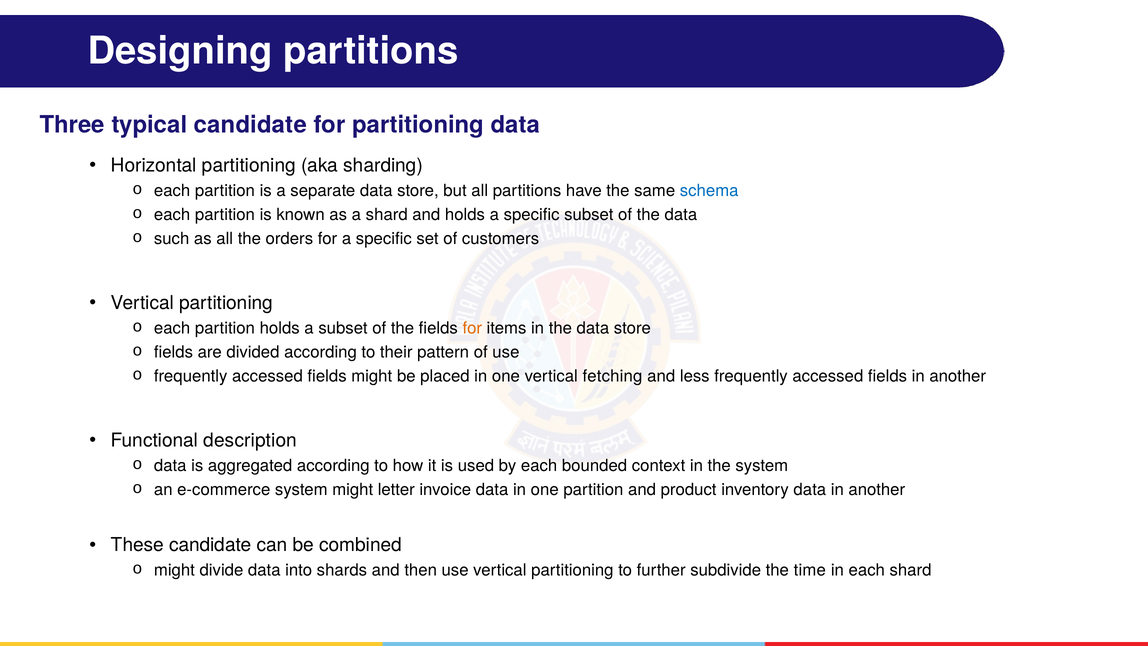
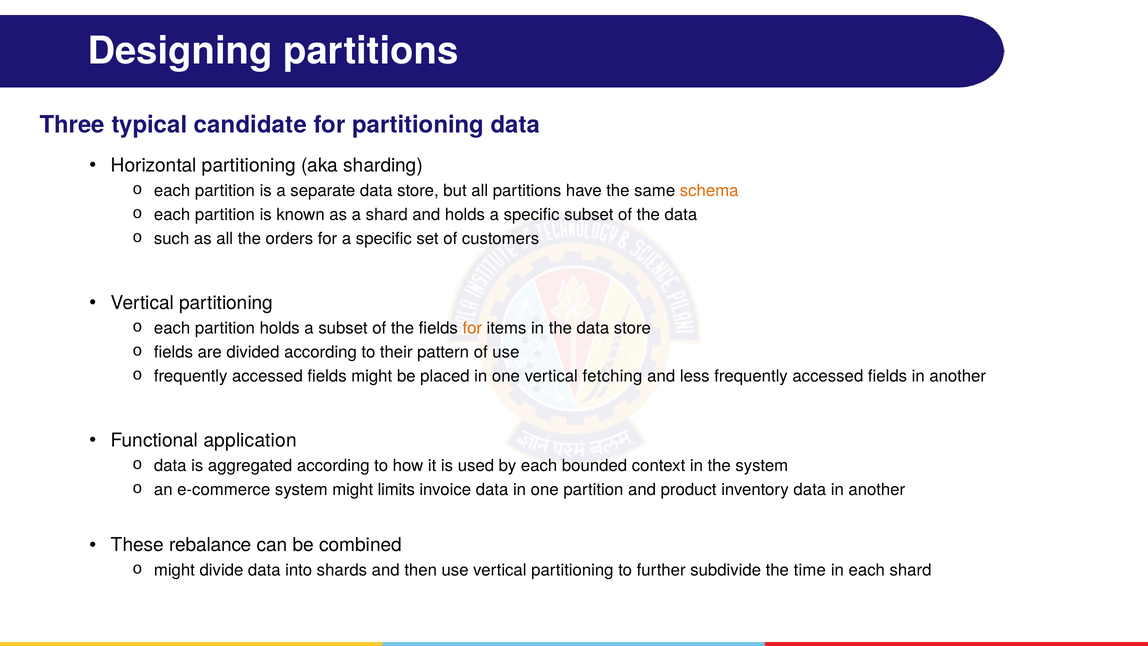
schema colour: blue -> orange
description: description -> application
letter: letter -> limits
These candidate: candidate -> rebalance
